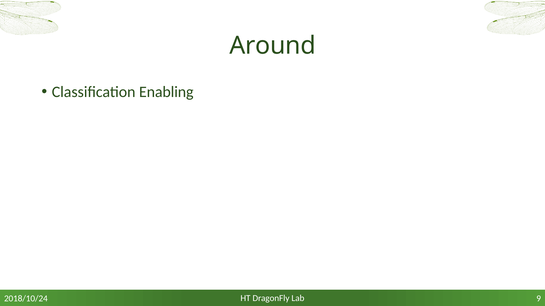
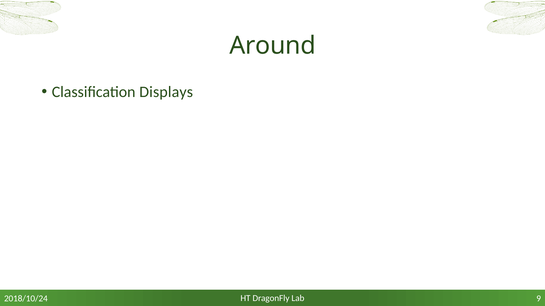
Enabling: Enabling -> Displays
